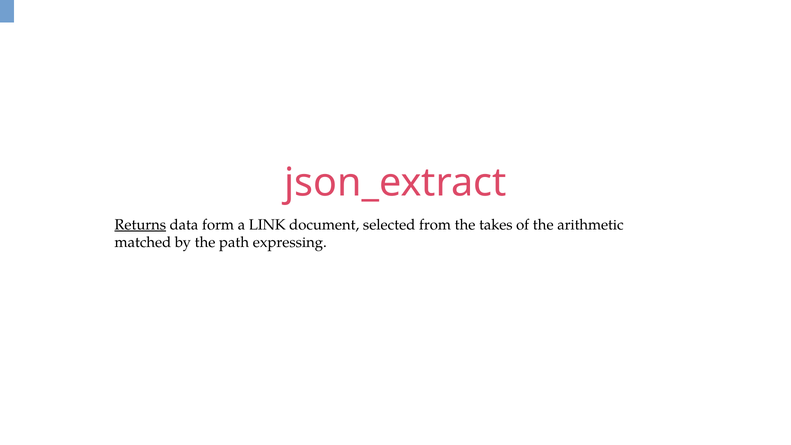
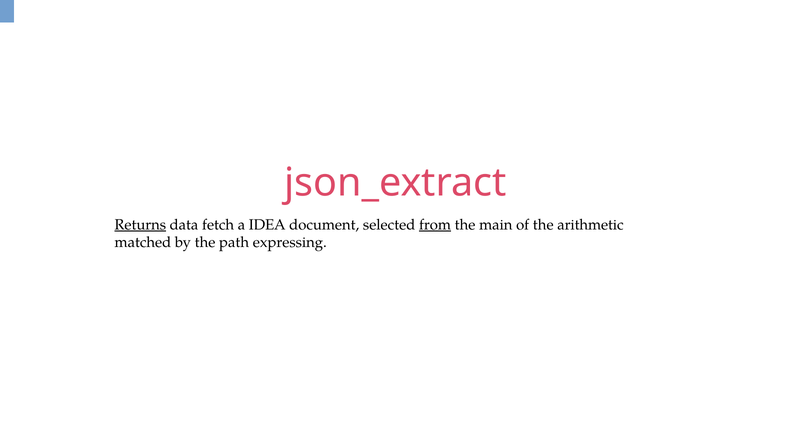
form: form -> fetch
LINK: LINK -> IDEA
from underline: none -> present
takes: takes -> main
